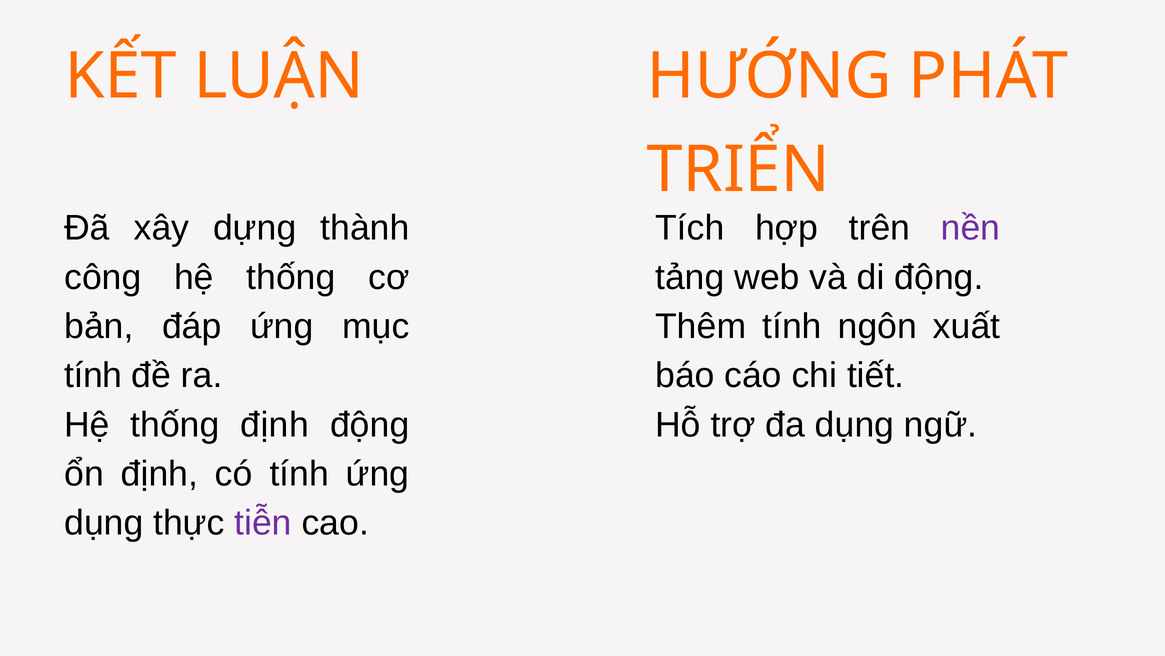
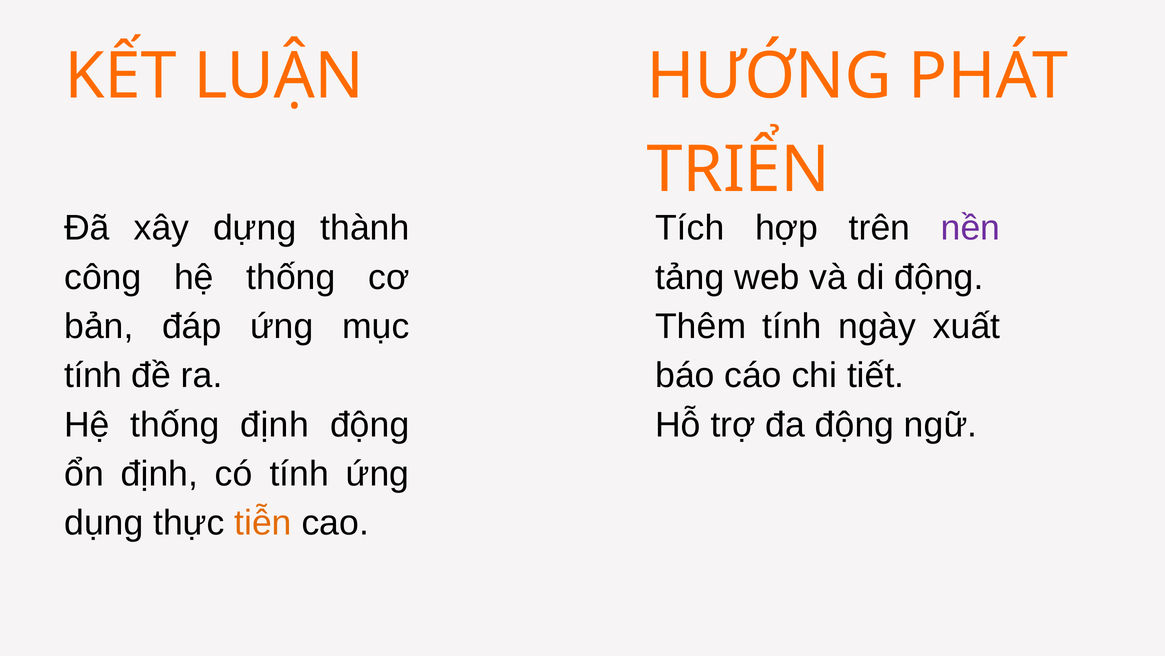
ngôn: ngôn -> ngày
đa dụng: dụng -> động
tiễn colour: purple -> orange
